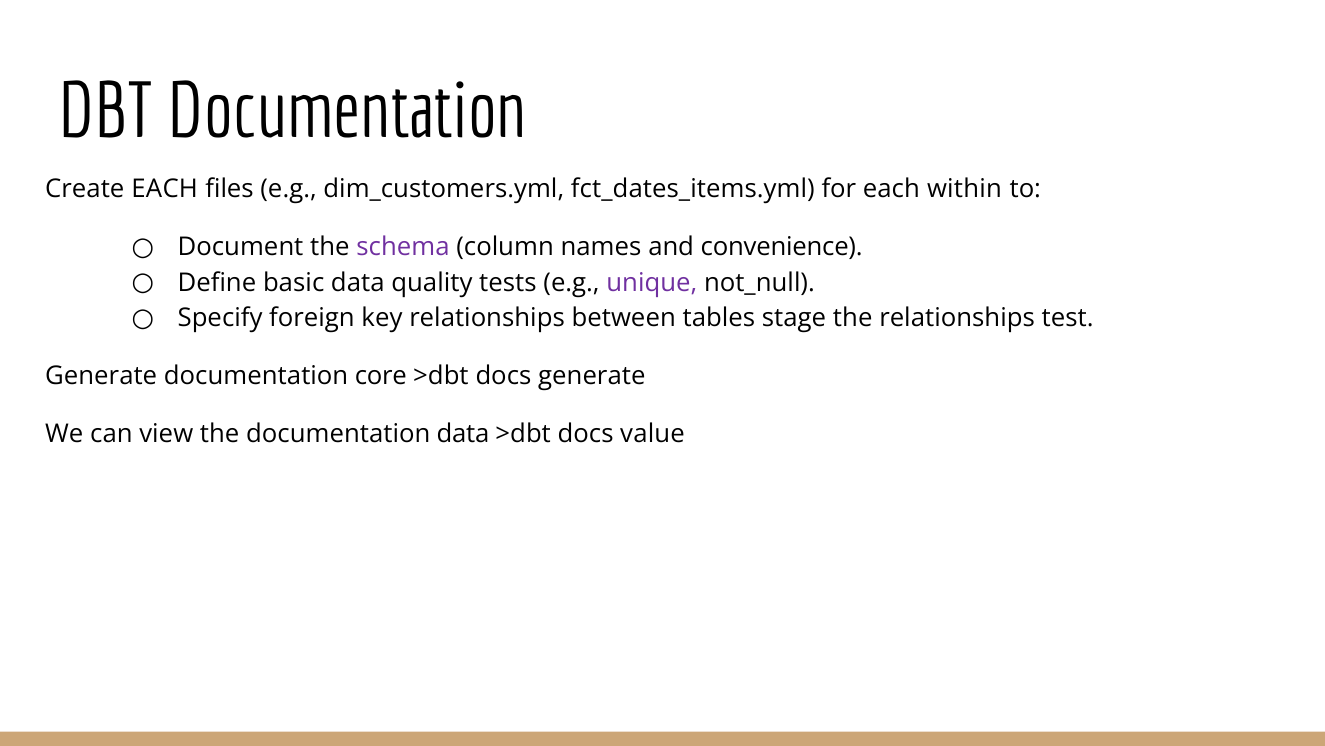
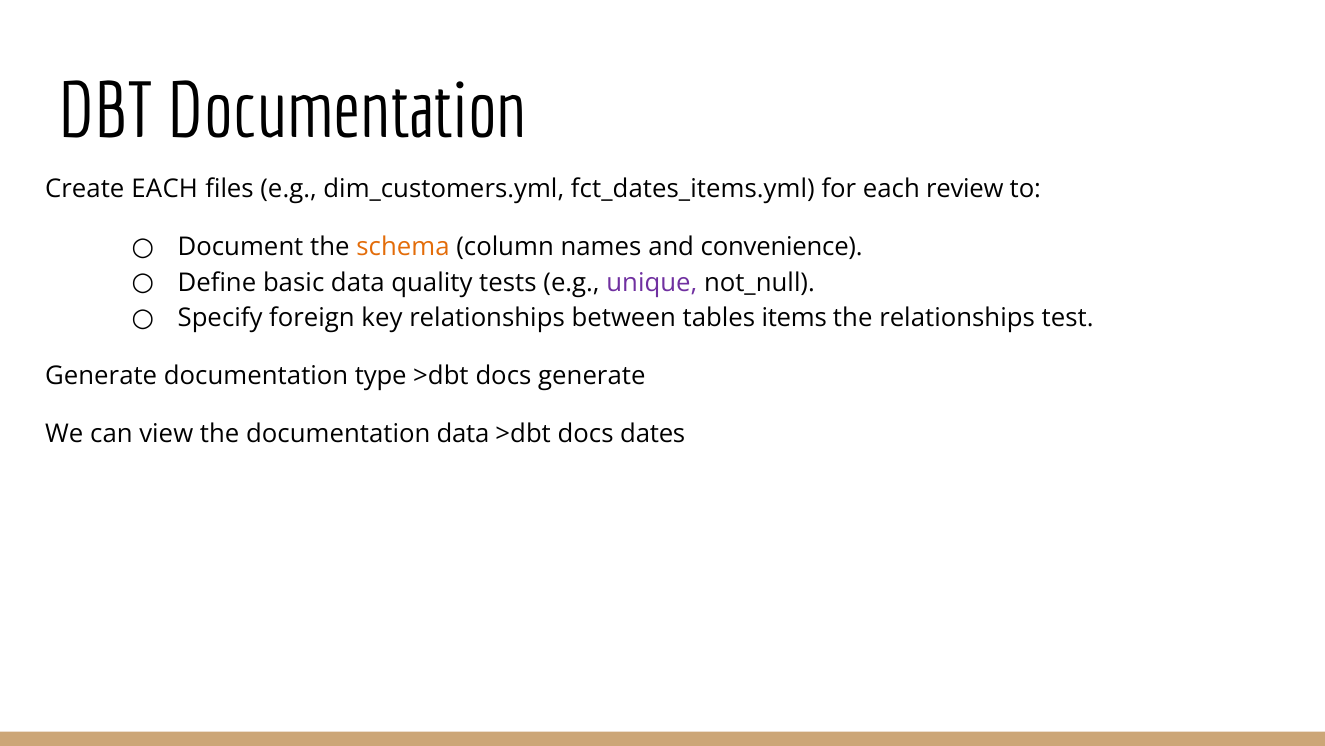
within: within -> review
schema colour: purple -> orange
stage: stage -> items
core: core -> type
value: value -> dates
